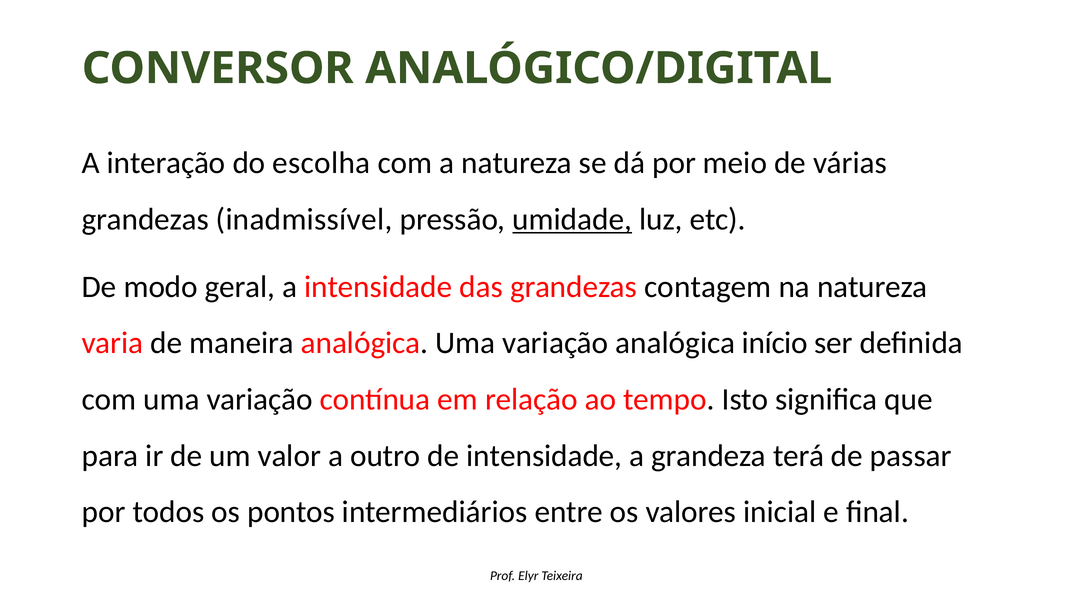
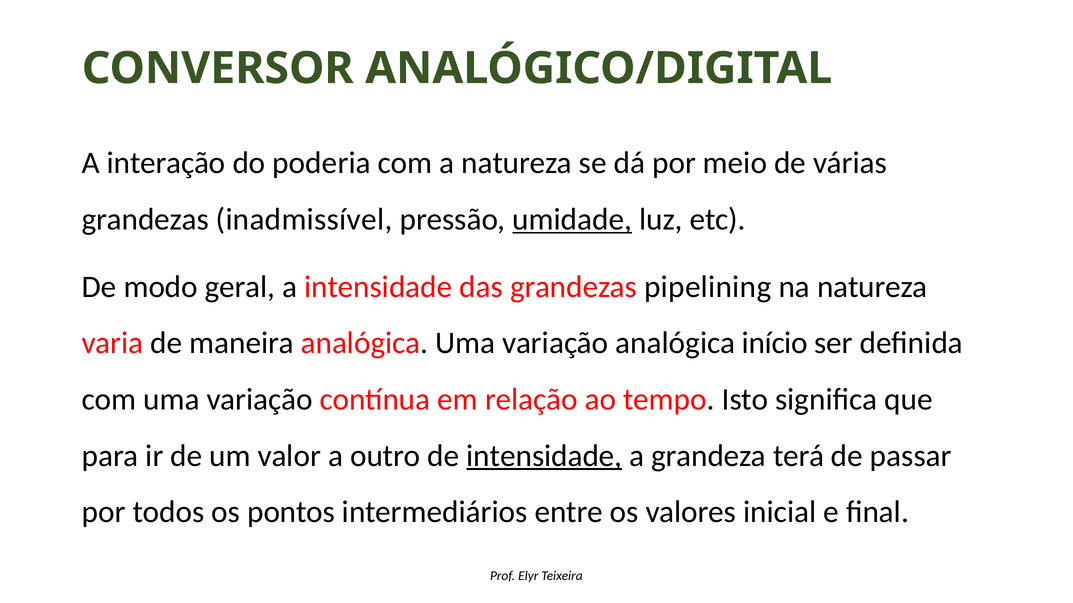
escolha: escolha -> poderia
contagem: contagem -> pipelining
intensidade at (544, 456) underline: none -> present
